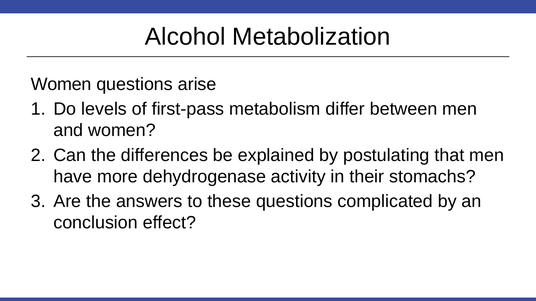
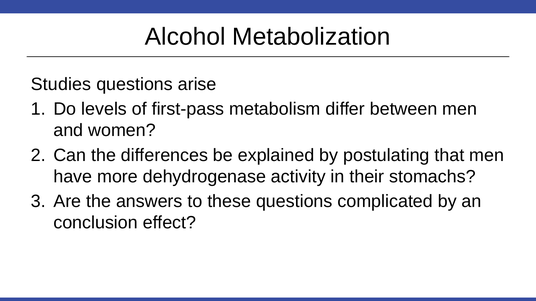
Women at (61, 84): Women -> Studies
